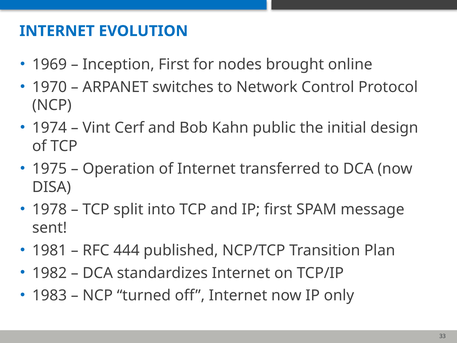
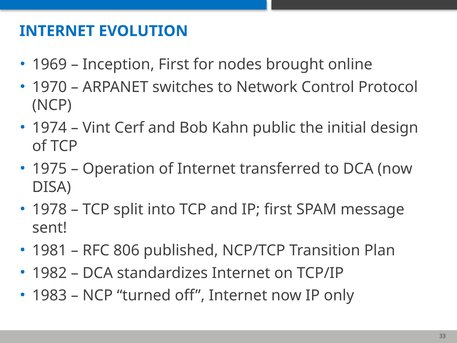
444: 444 -> 806
